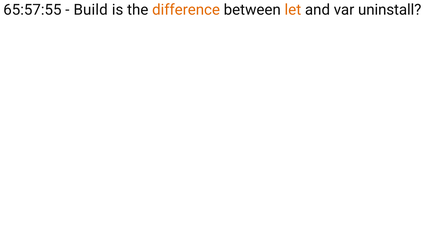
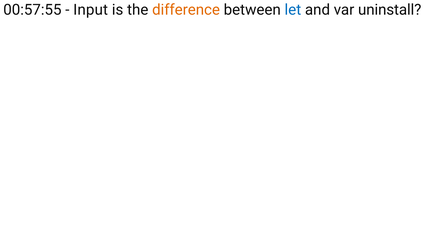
65:57:55: 65:57:55 -> 00:57:55
Build: Build -> Input
let colour: orange -> blue
